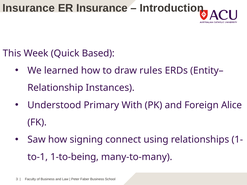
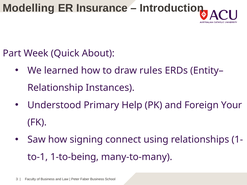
Insurance at (29, 8): Insurance -> Modelling
This: This -> Part
Based: Based -> About
With: With -> Help
Alice: Alice -> Your
